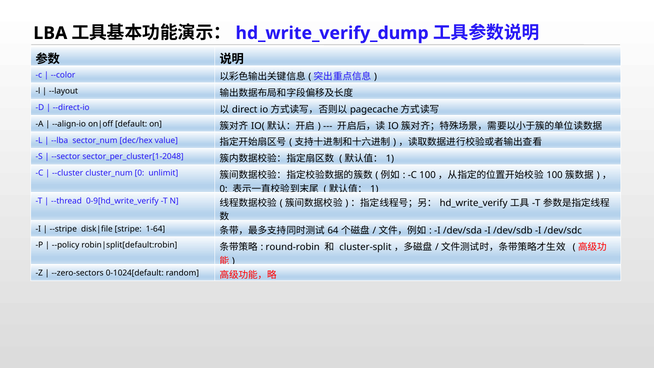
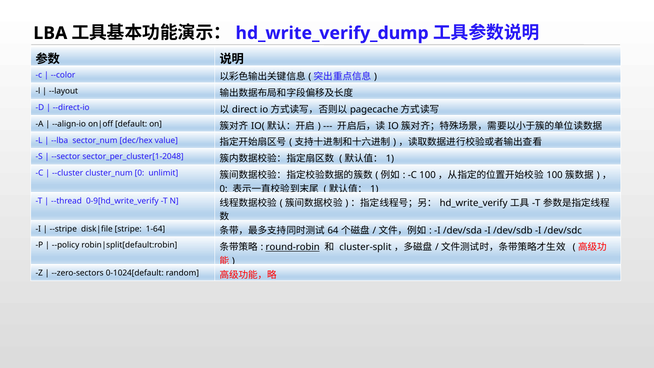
round-robin underline: none -> present
